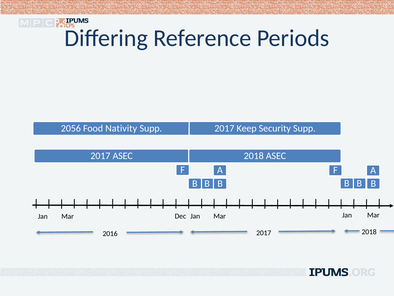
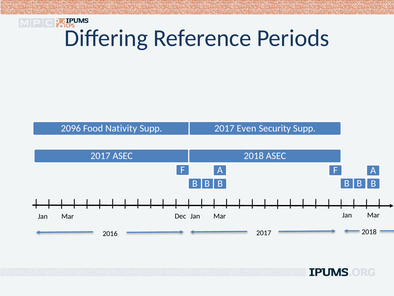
Keep: Keep -> Even
2056: 2056 -> 2096
